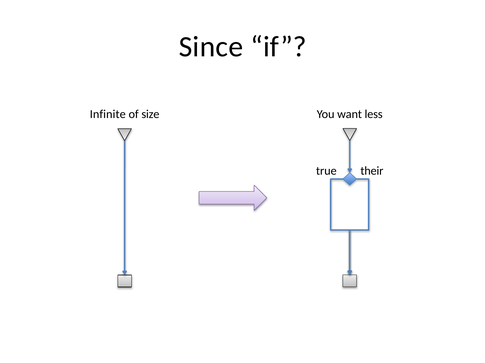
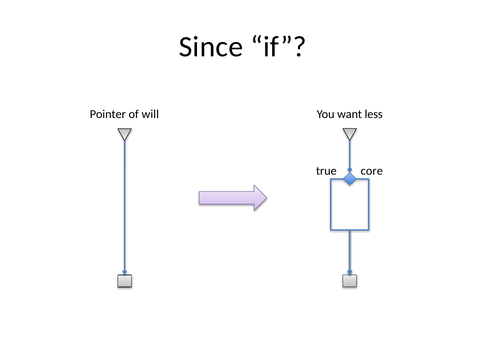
Infinite: Infinite -> Pointer
size: size -> will
their: their -> core
